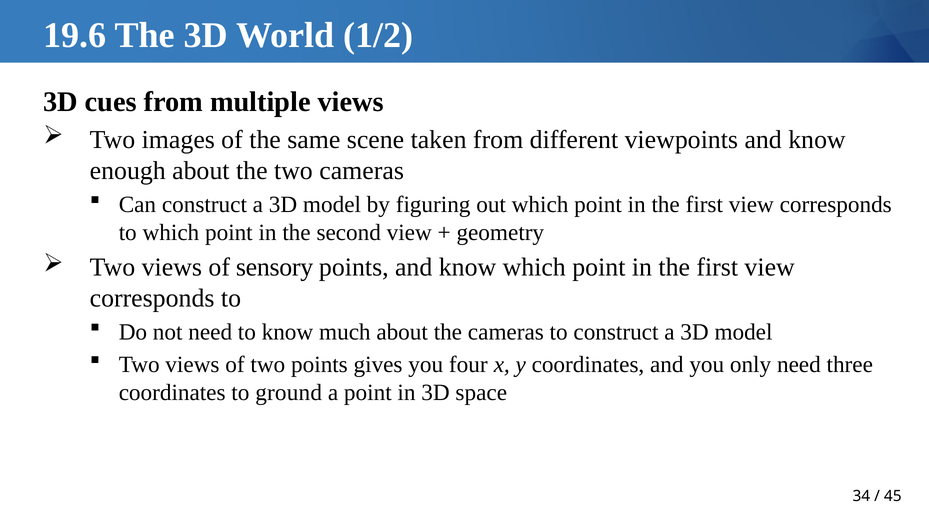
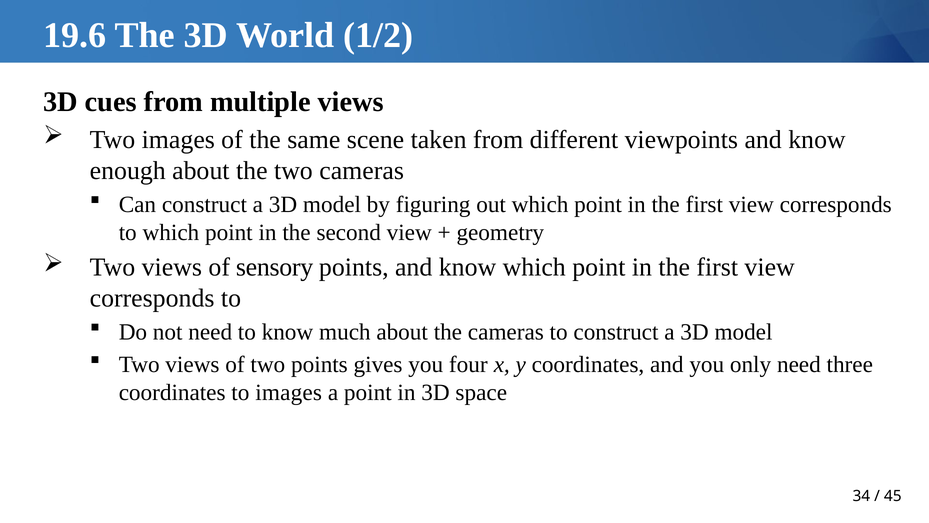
to ground: ground -> images
